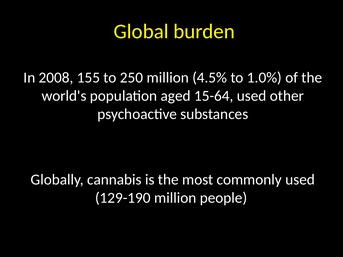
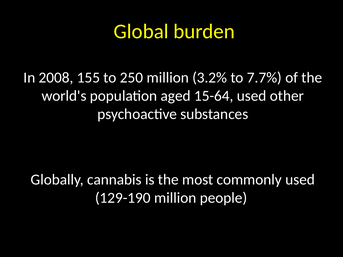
4.5%: 4.5% -> 3.2%
1.0%: 1.0% -> 7.7%
